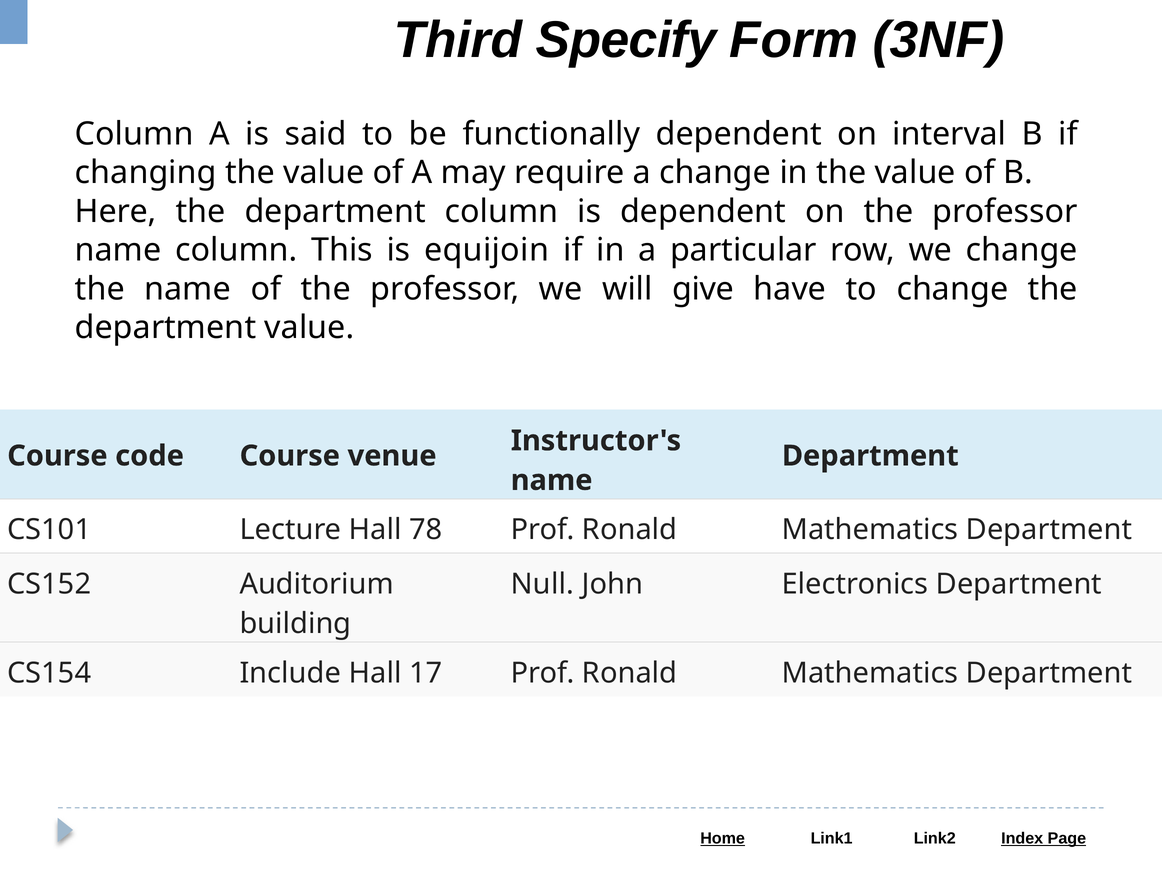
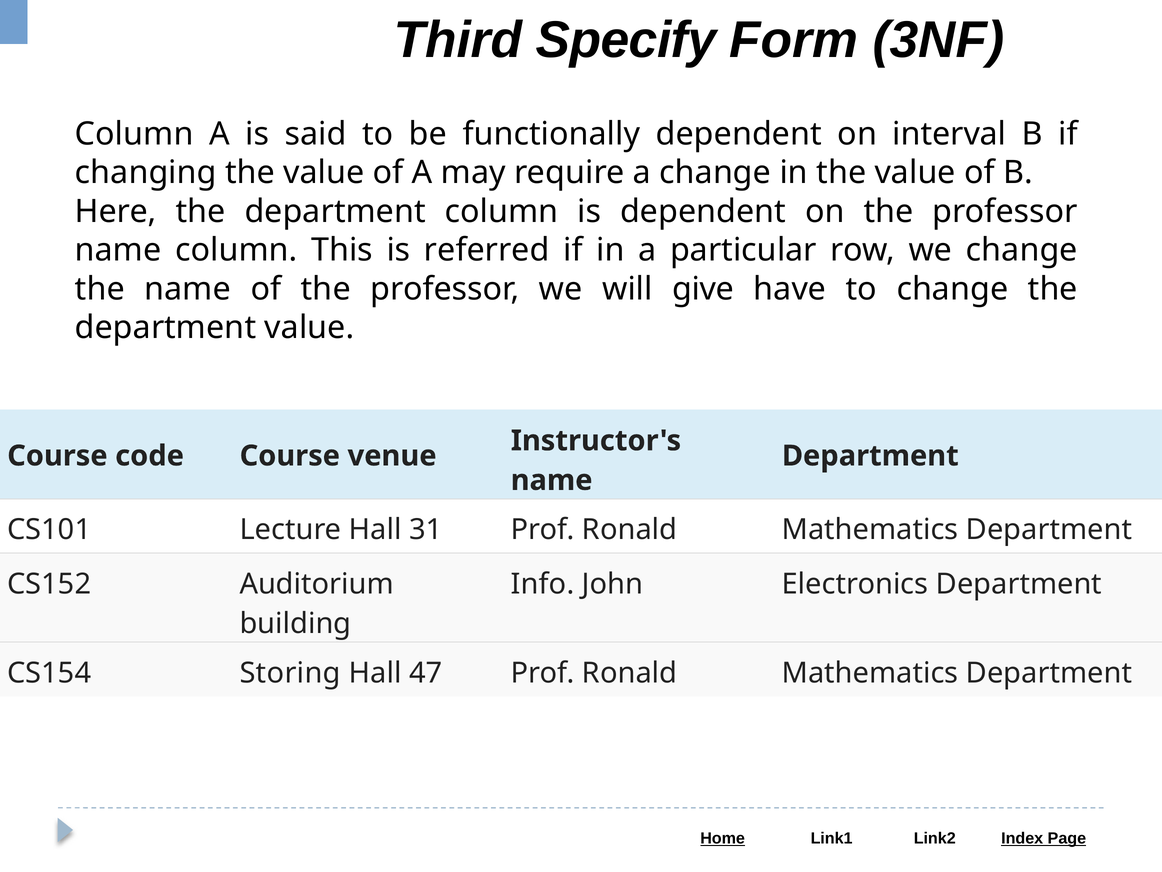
equijoin: equijoin -> referred
78: 78 -> 31
Null: Null -> Info
Include: Include -> Storing
17: 17 -> 47
